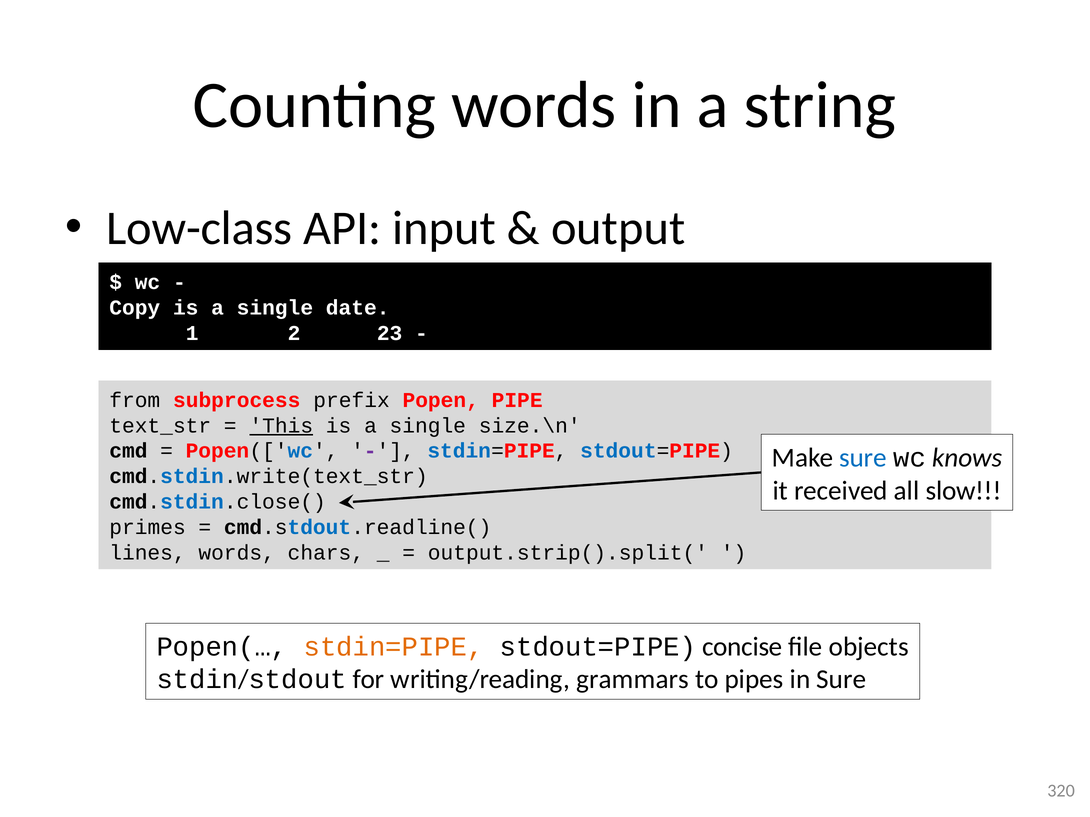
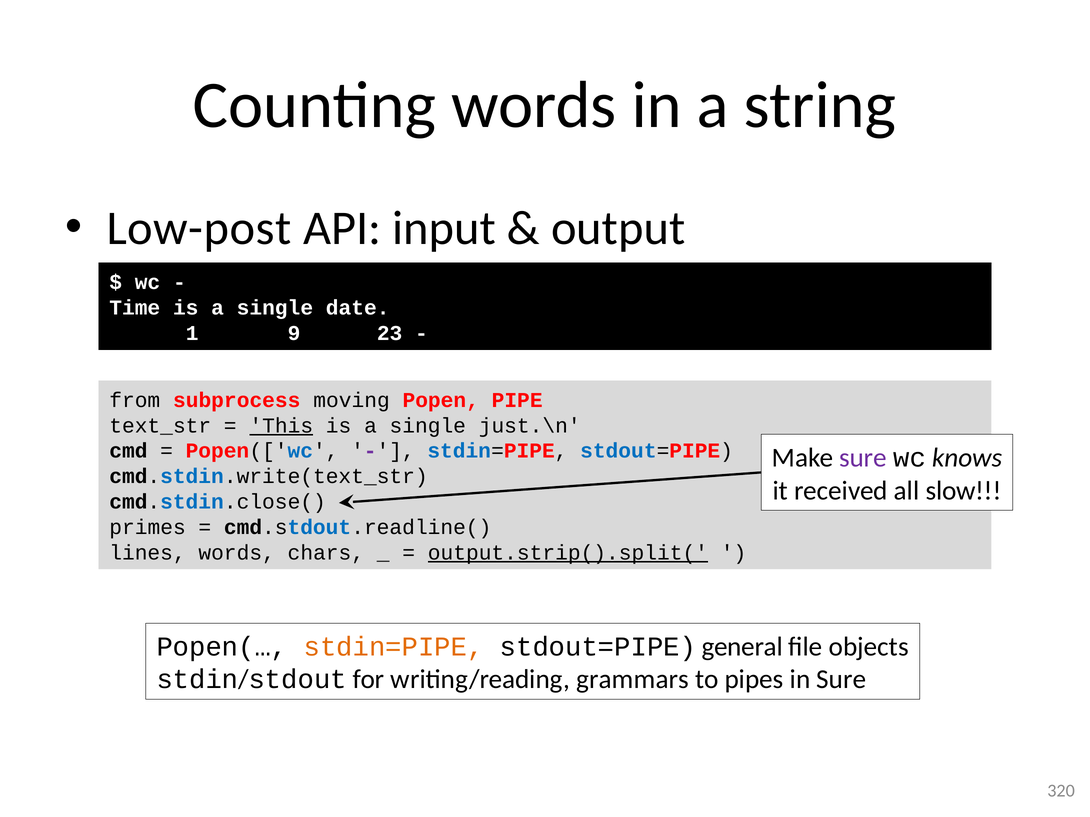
Low-class: Low-class -> Low-post
Copy: Copy -> Time
2: 2 -> 9
prefix: prefix -> moving
size.\n: size.\n -> just.\n
sure at (863, 458) colour: blue -> purple
output.strip().split( underline: none -> present
concise: concise -> general
